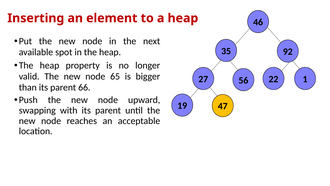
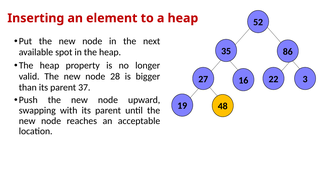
46: 46 -> 52
92: 92 -> 86
65: 65 -> 28
56: 56 -> 16
1: 1 -> 3
66: 66 -> 37
47: 47 -> 48
